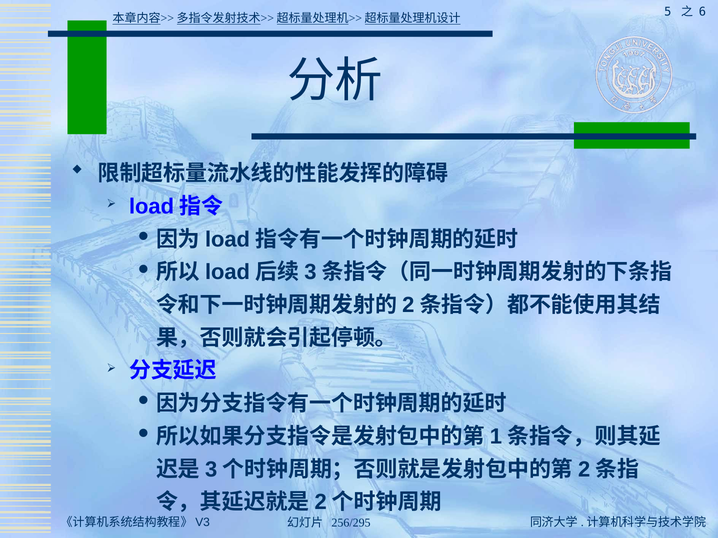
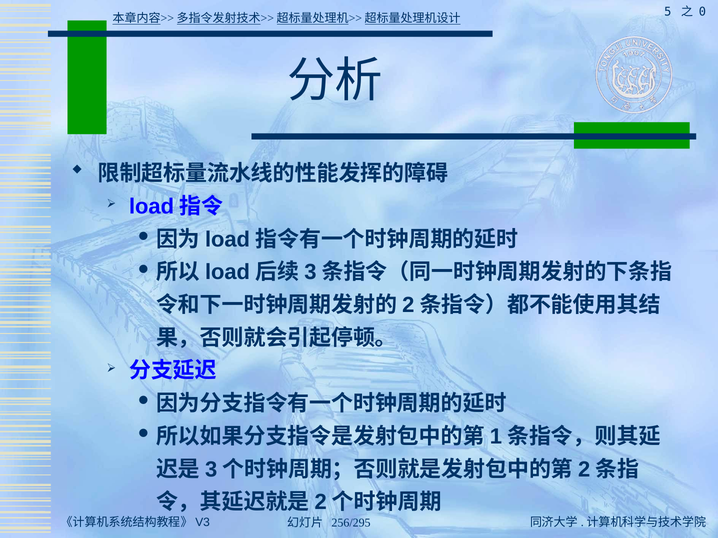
6: 6 -> 0
